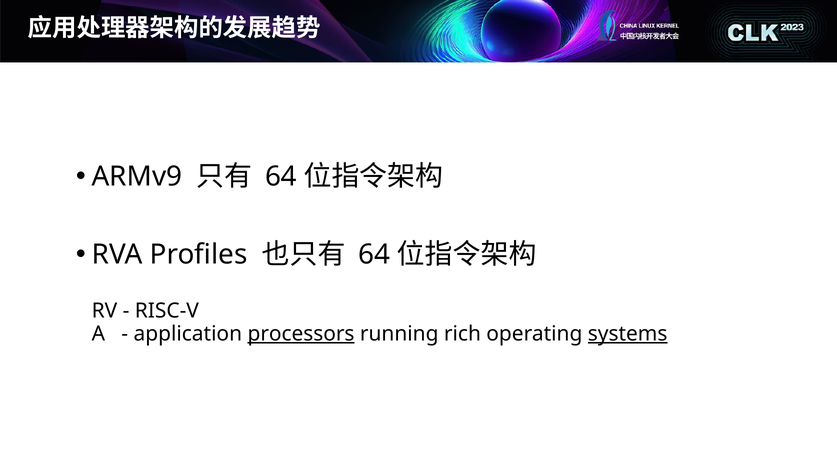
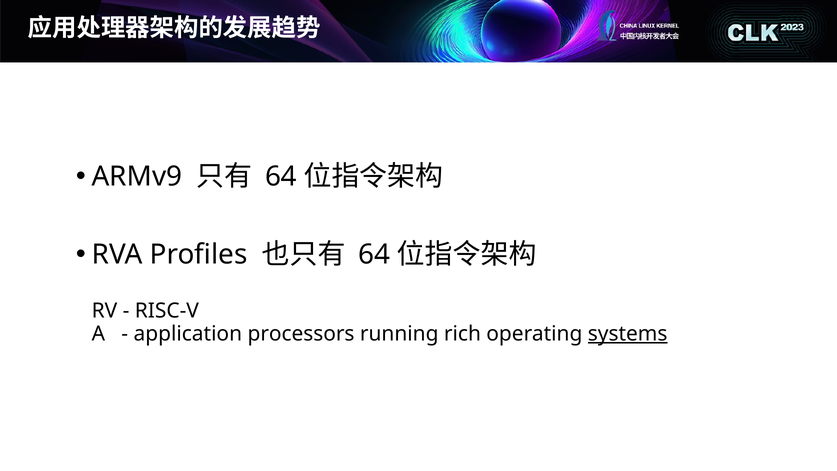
processors underline: present -> none
